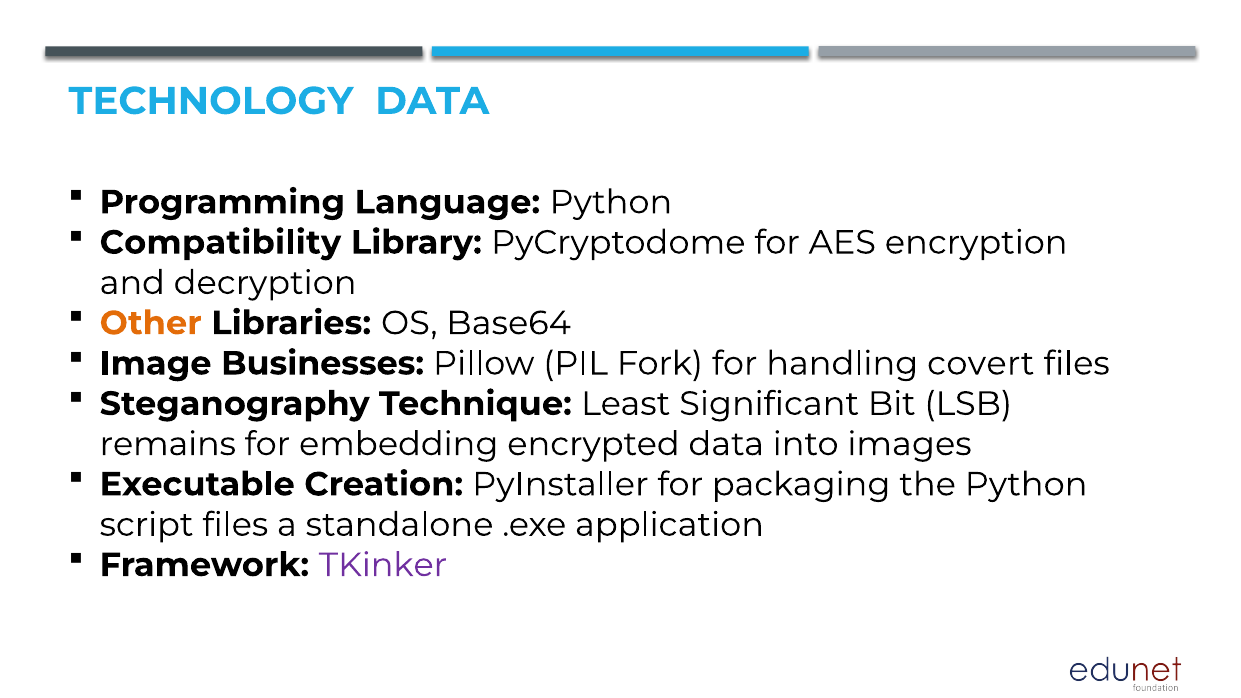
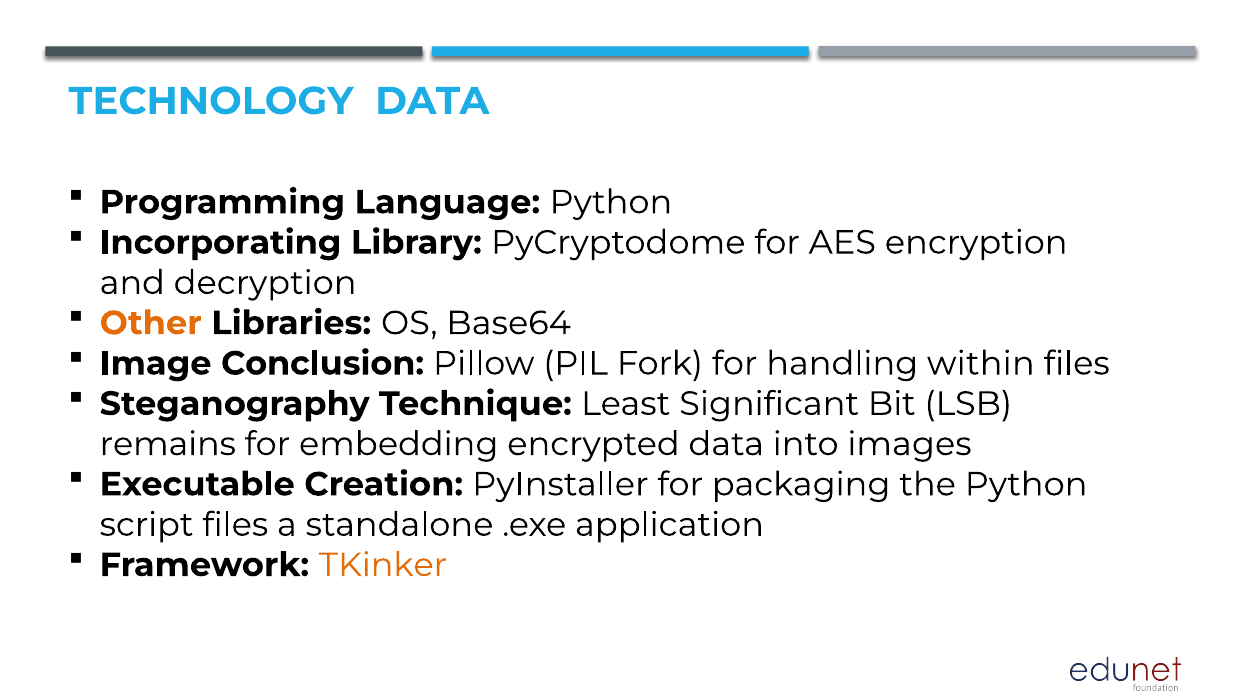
Compatibility: Compatibility -> Incorporating
Businesses: Businesses -> Conclusion
covert: covert -> within
TKinker colour: purple -> orange
